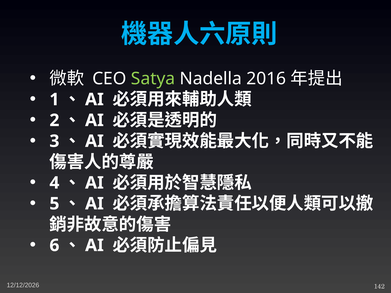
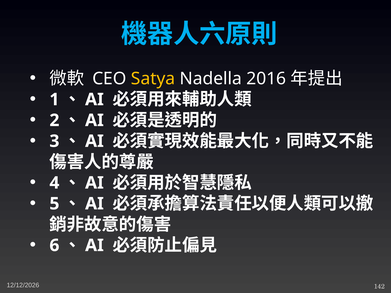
Satya colour: light green -> yellow
